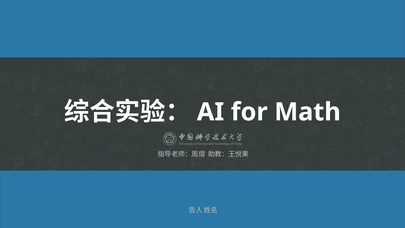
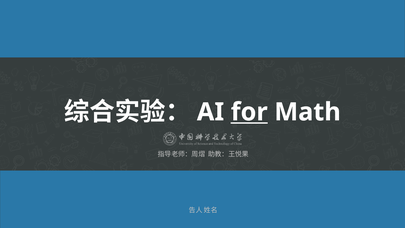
for underline: none -> present
